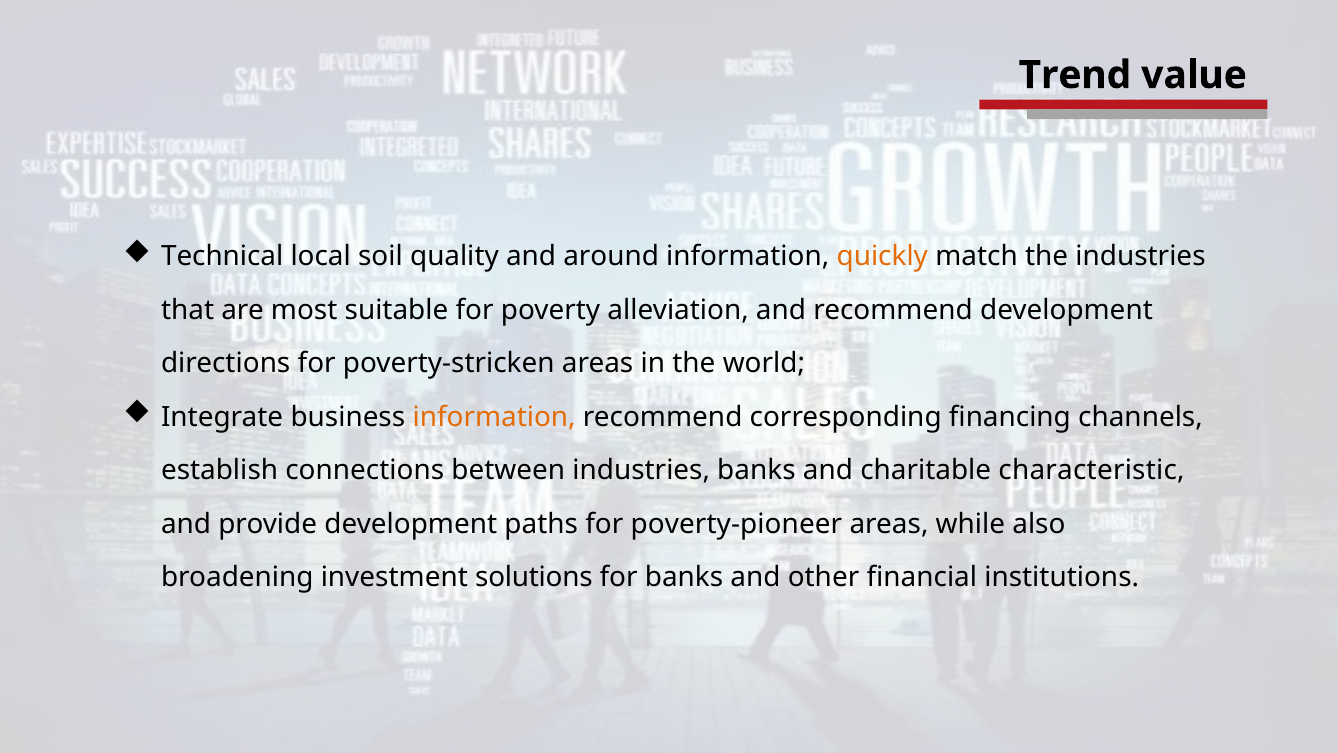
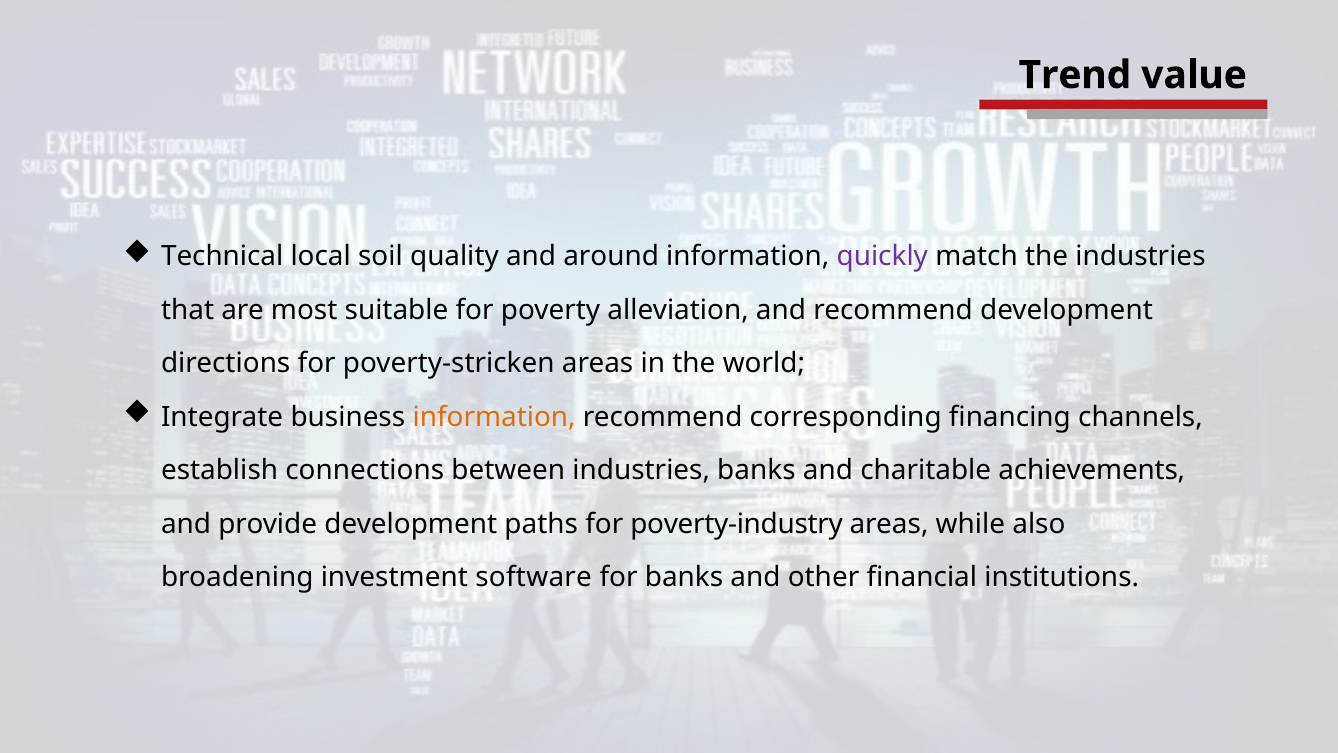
quickly colour: orange -> purple
characteristic: characteristic -> achievements
poverty-pioneer: poverty-pioneer -> poverty-industry
solutions: solutions -> software
